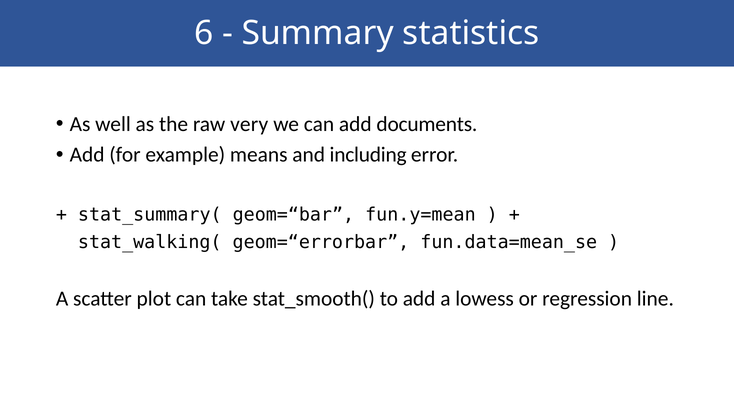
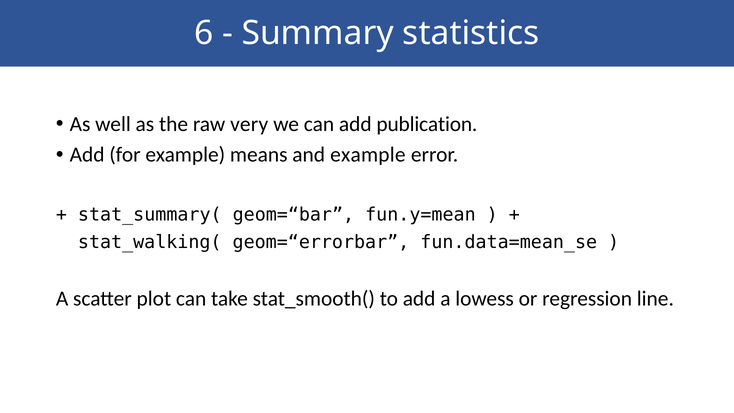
documents: documents -> publication
and including: including -> example
